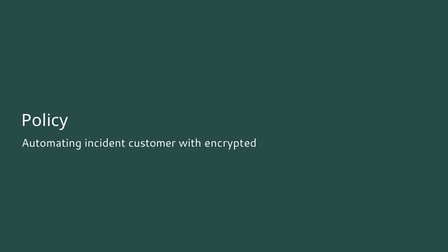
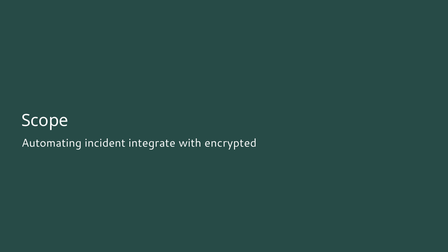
Policy: Policy -> Scope
customer: customer -> integrate
